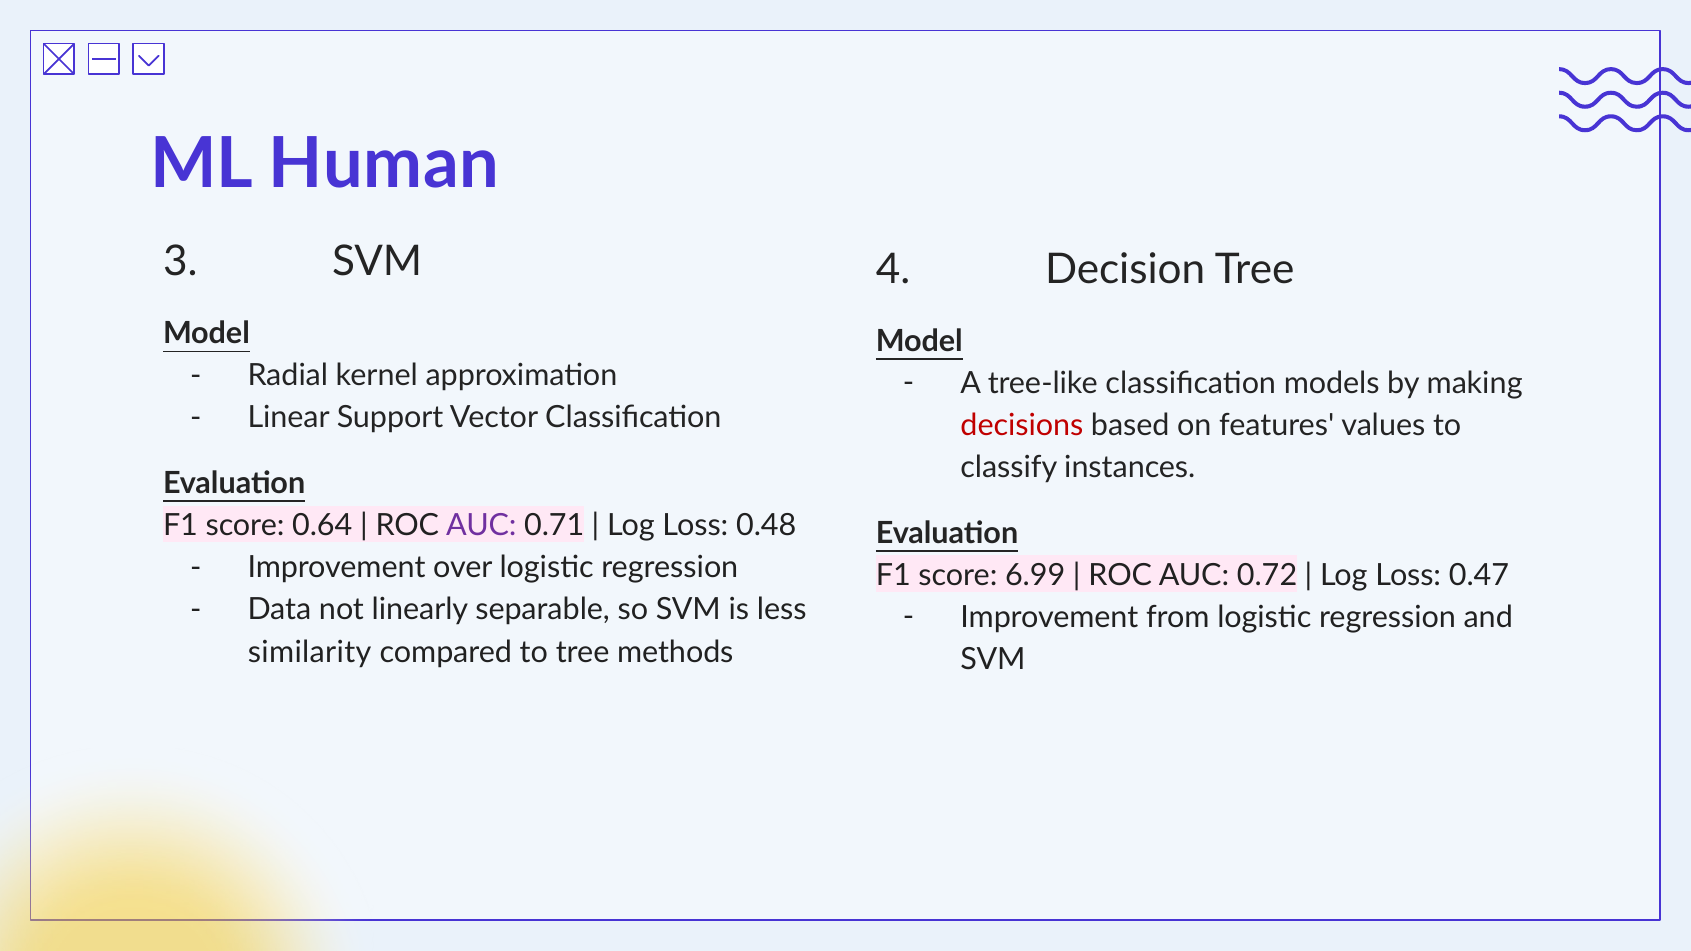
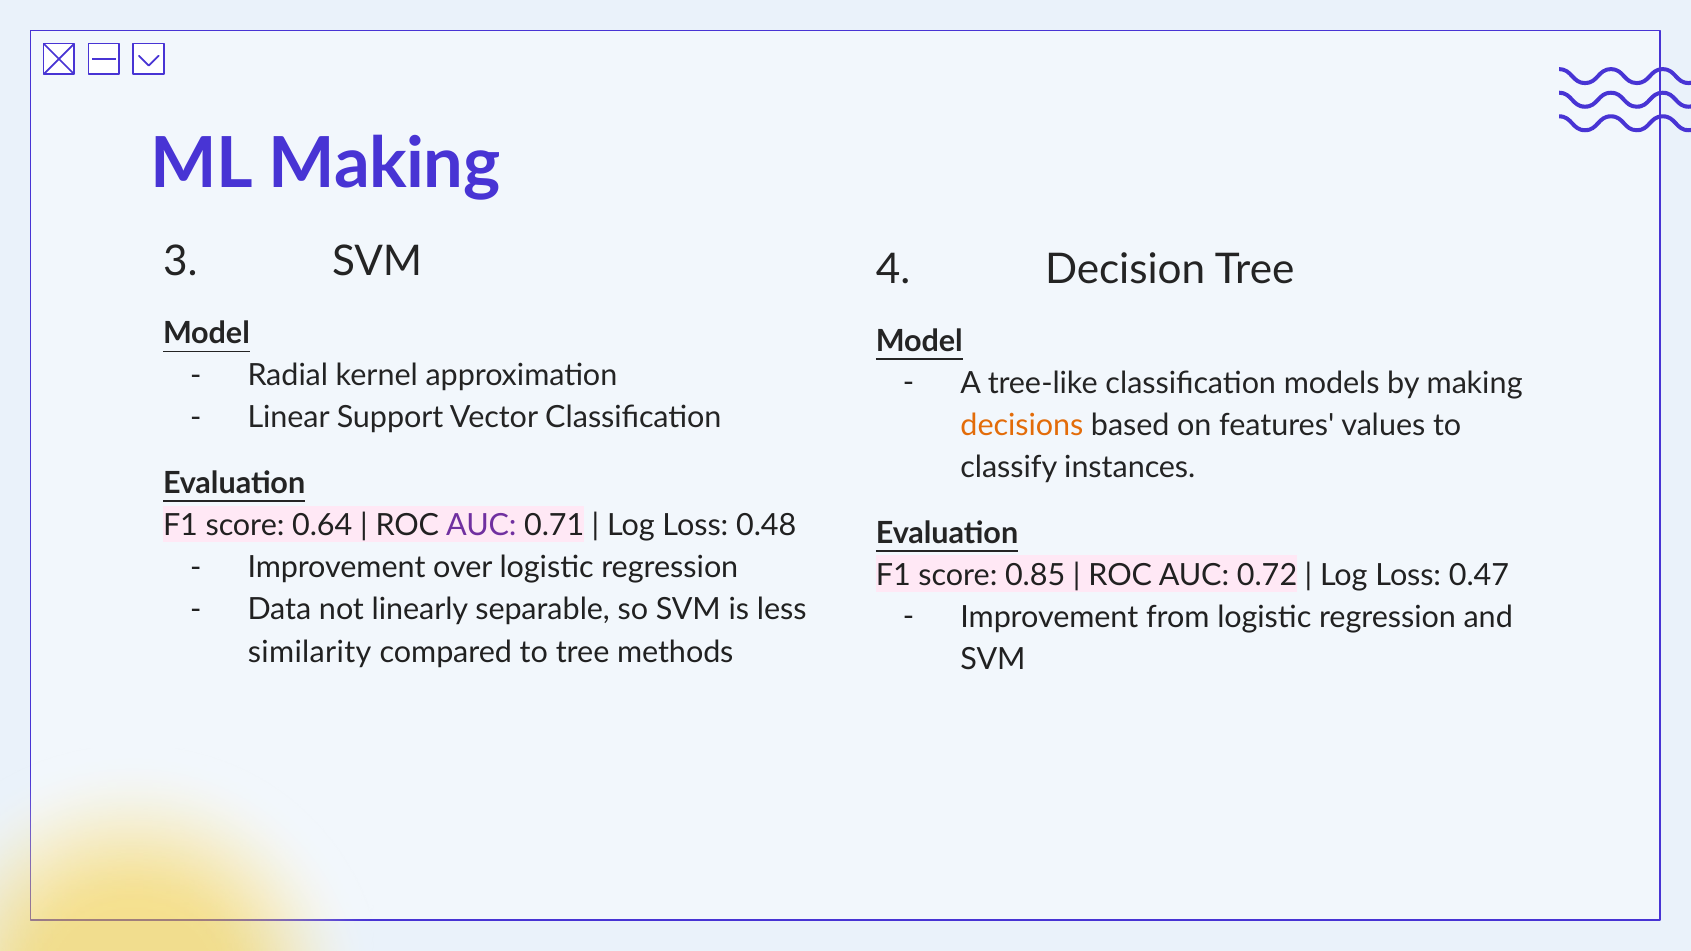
ML Human: Human -> Making
decisions colour: red -> orange
6.99: 6.99 -> 0.85
